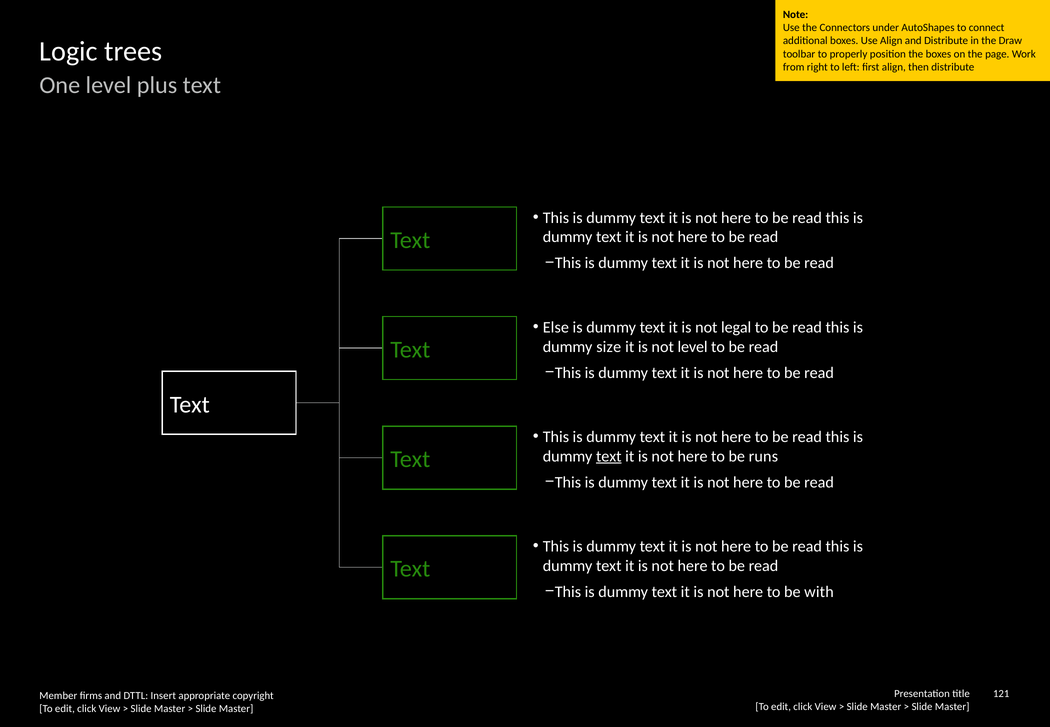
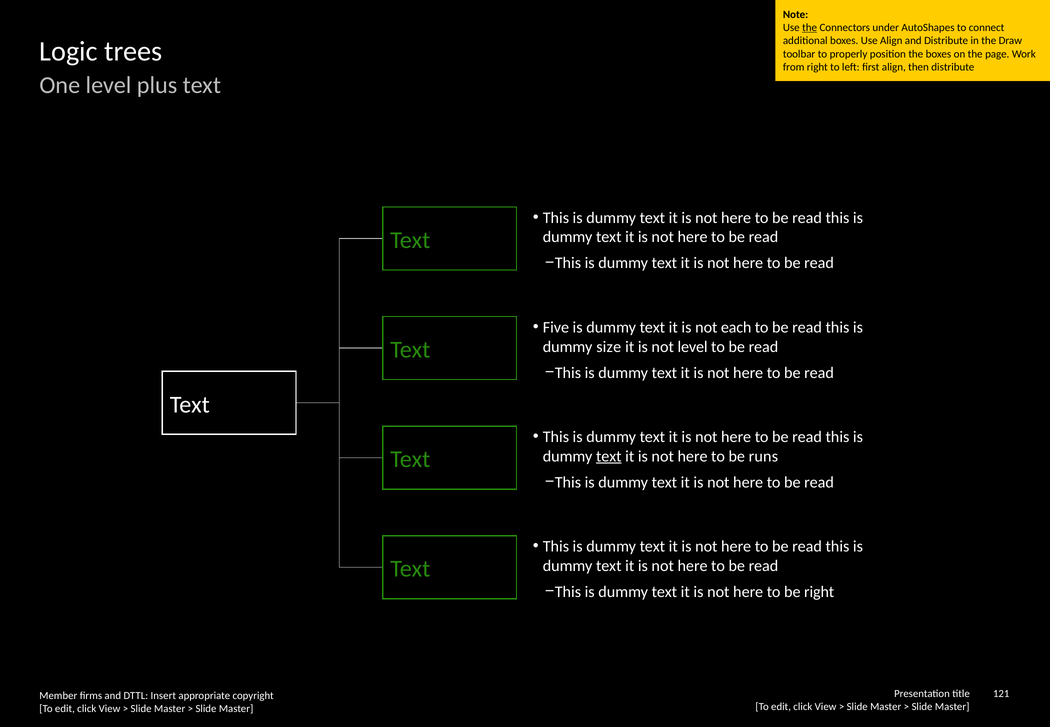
the at (810, 28) underline: none -> present
Else: Else -> Five
legal: legal -> each
be with: with -> right
